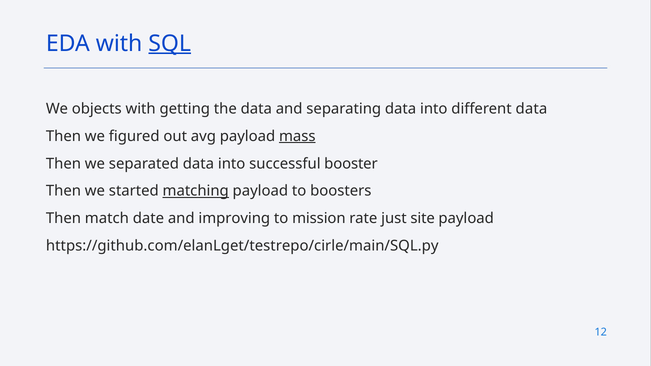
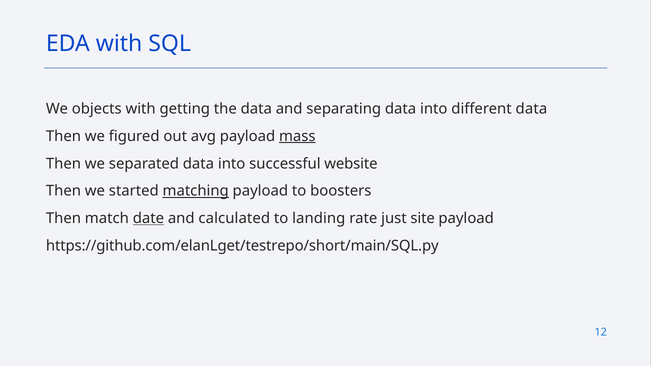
SQL underline: present -> none
booster: booster -> website
date underline: none -> present
improving: improving -> calculated
mission: mission -> landing
https://github.com/elanLget/testrepo/cirle/main/SQL.py: https://github.com/elanLget/testrepo/cirle/main/SQL.py -> https://github.com/elanLget/testrepo/short/main/SQL.py
